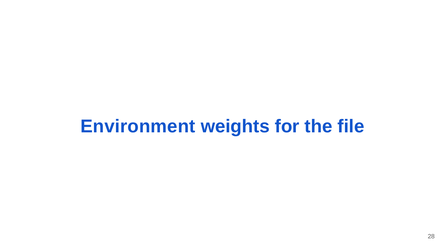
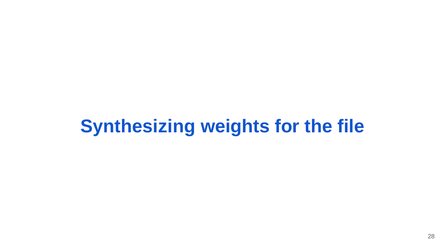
Environment: Environment -> Synthesizing
